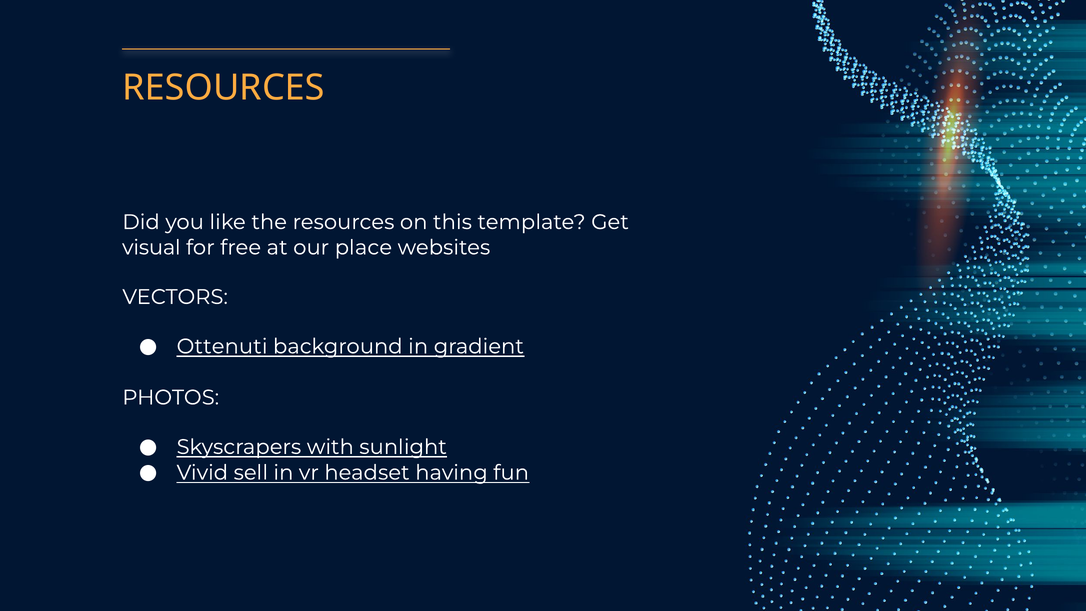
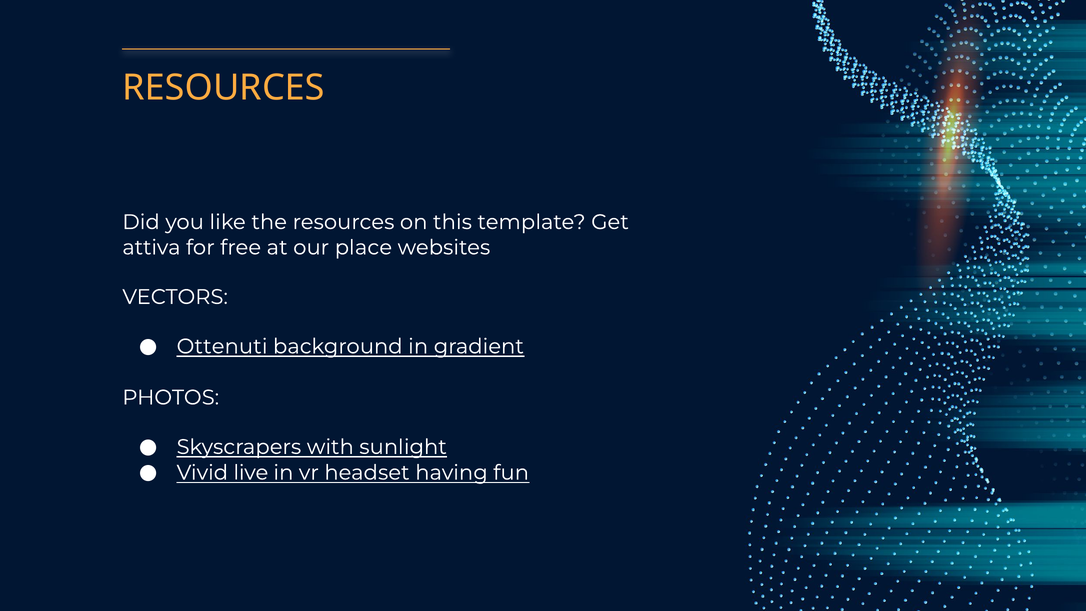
visual: visual -> attiva
sell: sell -> live
